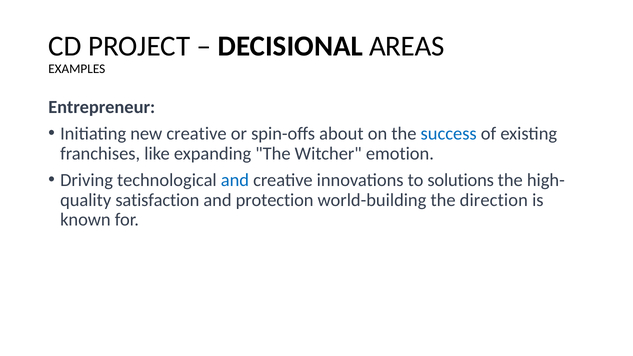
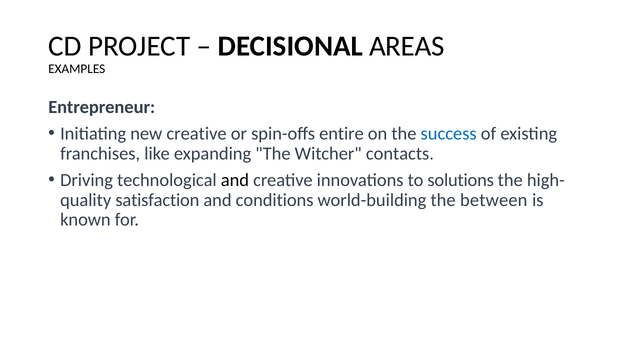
about: about -> entire
emotion: emotion -> contacts
and at (235, 180) colour: blue -> black
protection: protection -> conditions
direction: direction -> between
